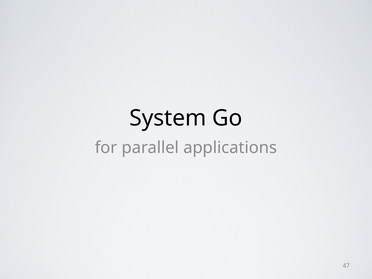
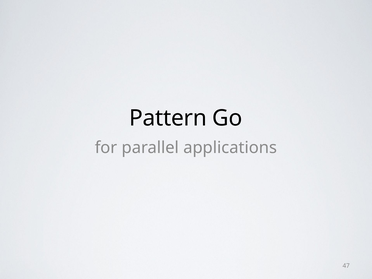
System: System -> Pattern
